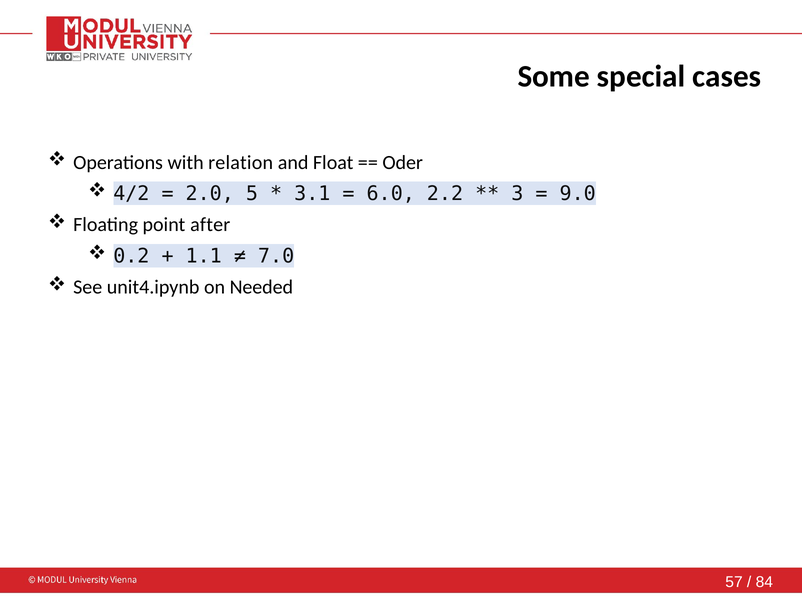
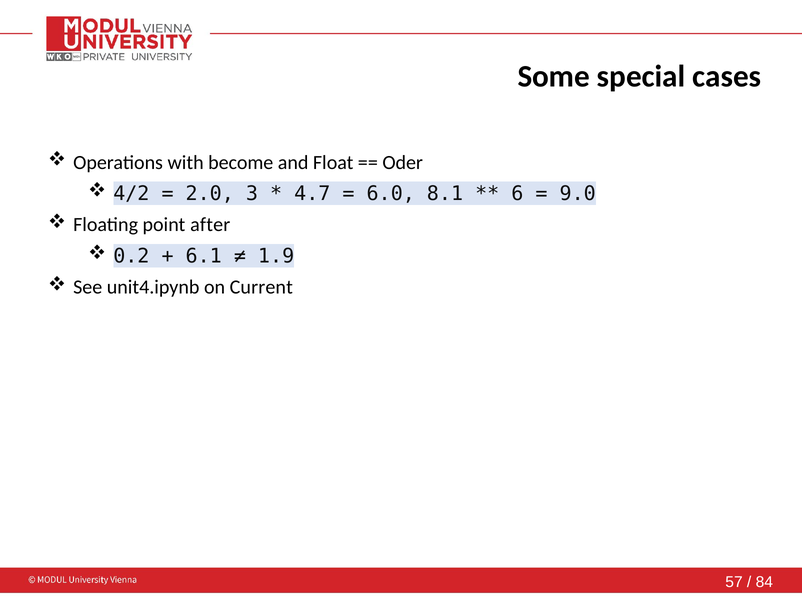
relation: relation -> become
5: 5 -> 3
3.1: 3.1 -> 4.7
2.2: 2.2 -> 8.1
3: 3 -> 6
1.1: 1.1 -> 6.1
7.0: 7.0 -> 1.9
Needed: Needed -> Current
